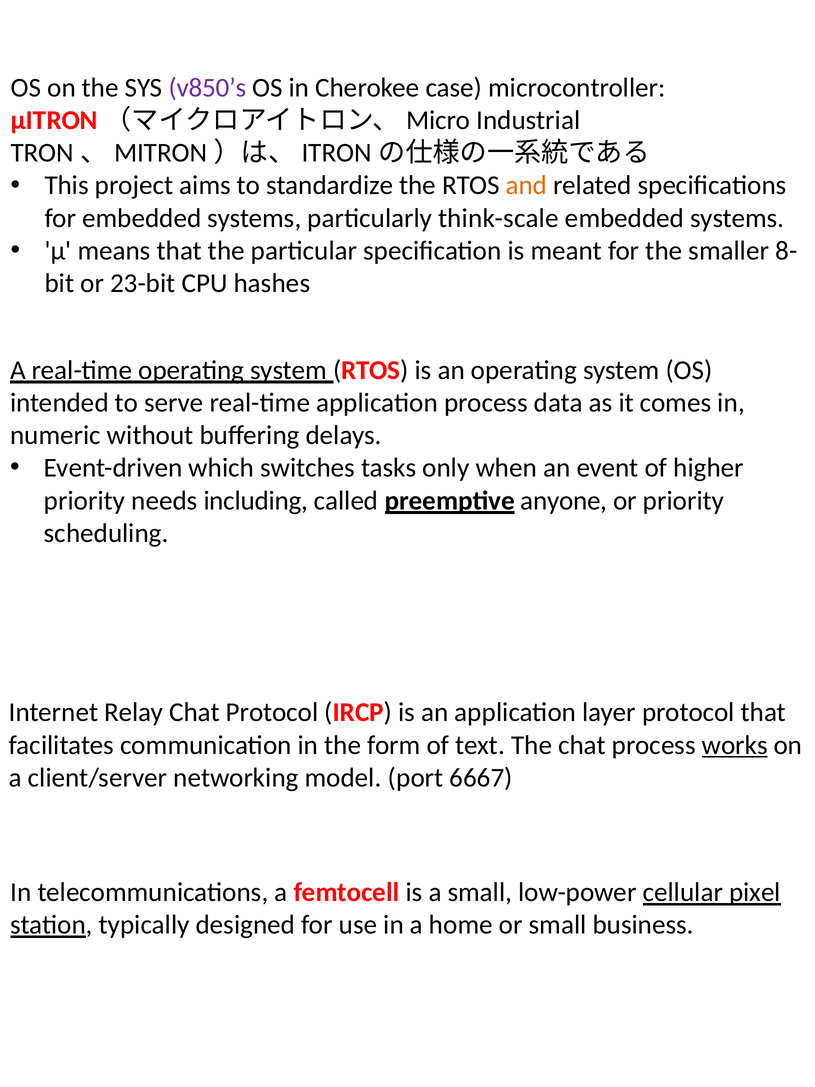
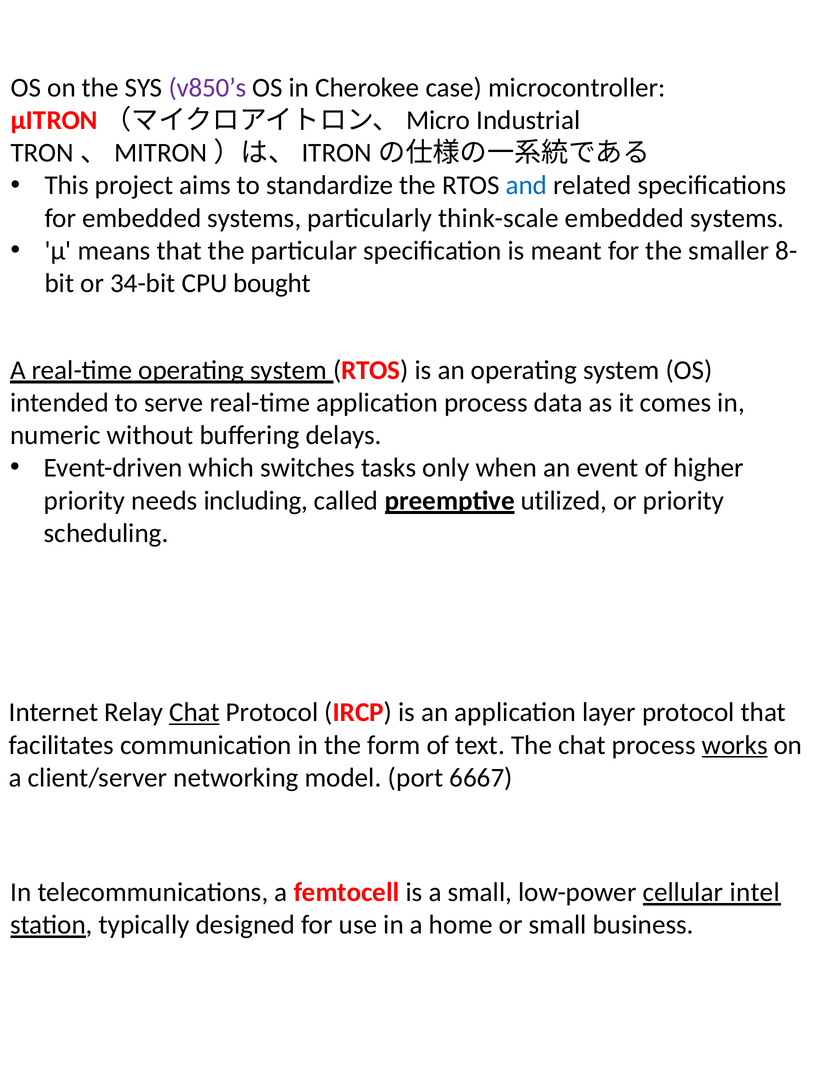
and colour: orange -> blue
23-bit: 23-bit -> 34-bit
hashes: hashes -> bought
anyone: anyone -> utilized
Chat at (195, 712) underline: none -> present
pixel: pixel -> intel
